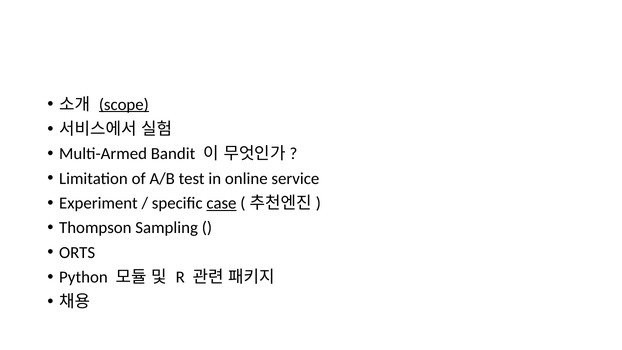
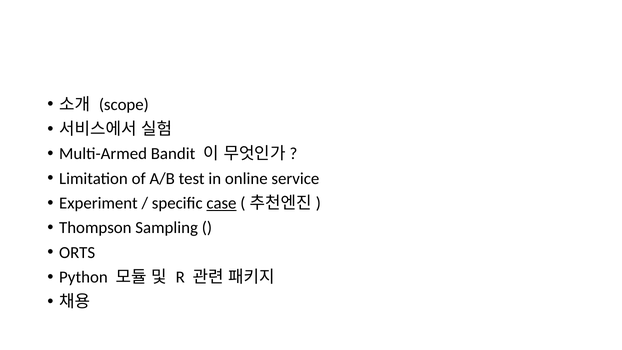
scope underline: present -> none
